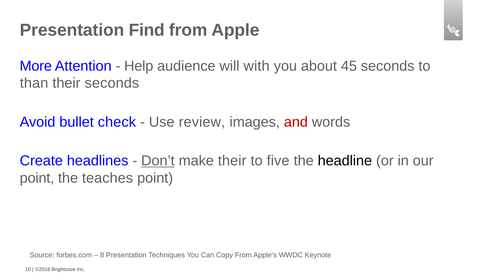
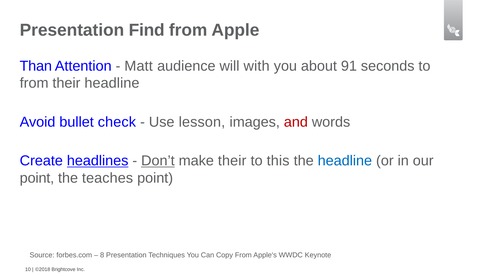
More: More -> Than
Help: Help -> Matt
45: 45 -> 91
than at (34, 83): than -> from
their seconds: seconds -> headline
review: review -> lesson
headlines underline: none -> present
five: five -> this
headline at (345, 161) colour: black -> blue
